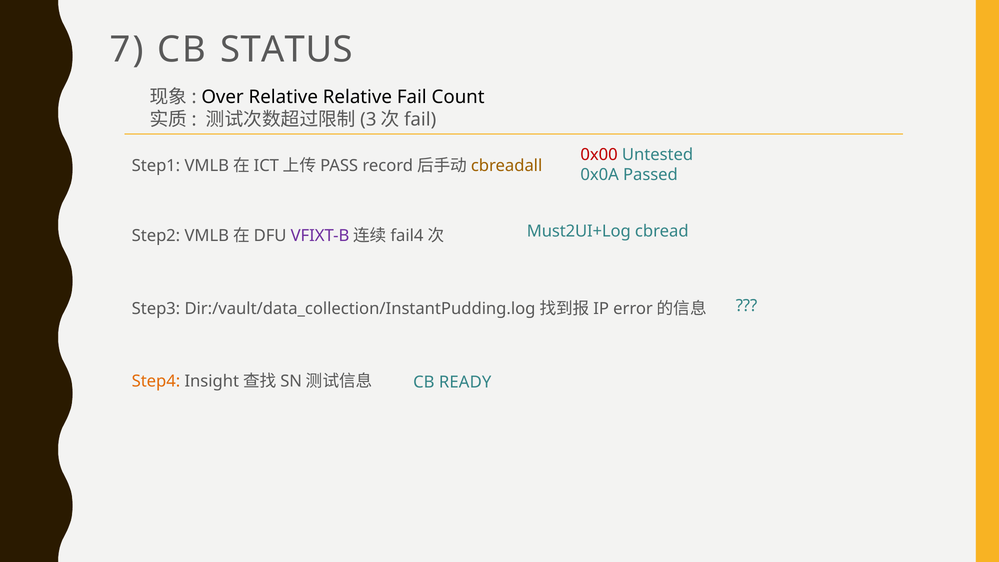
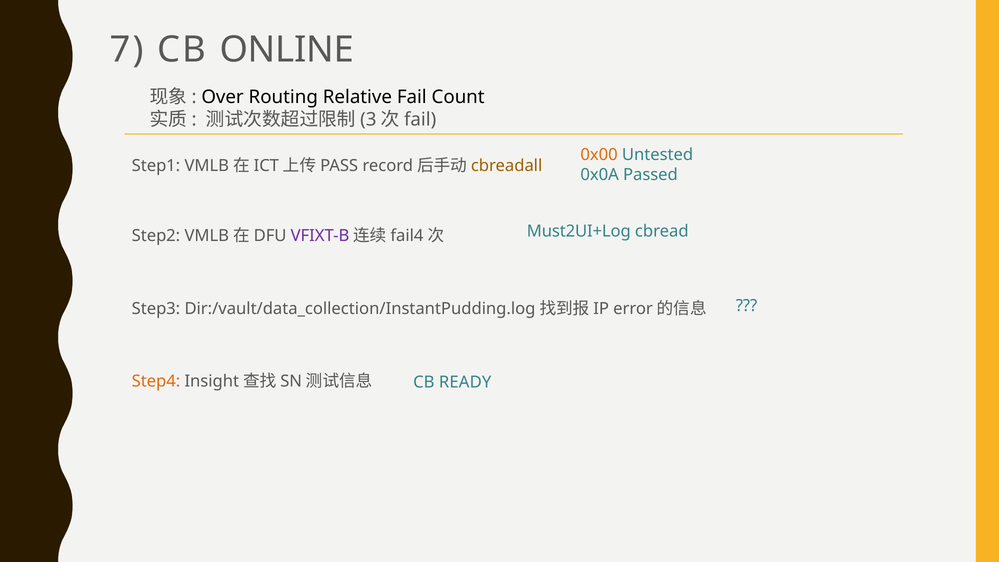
STATUS: STATUS -> ONLINE
Over Relative: Relative -> Routing
0x00 colour: red -> orange
